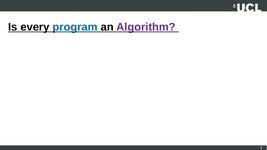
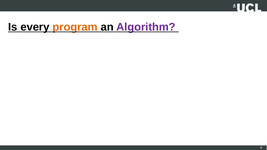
program colour: blue -> orange
